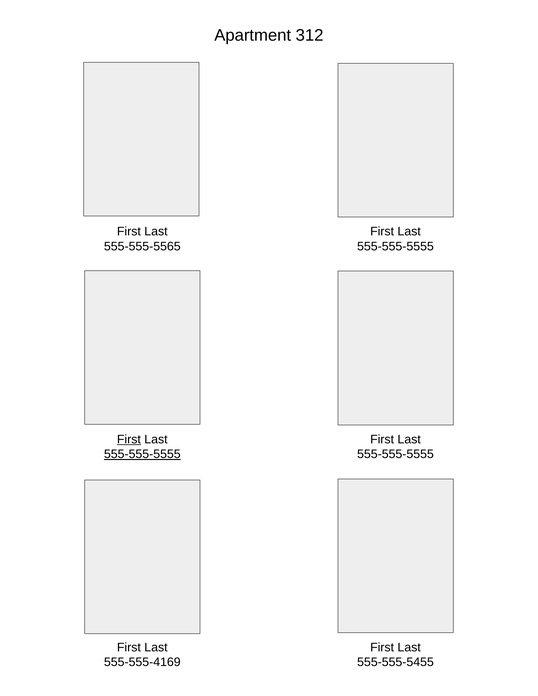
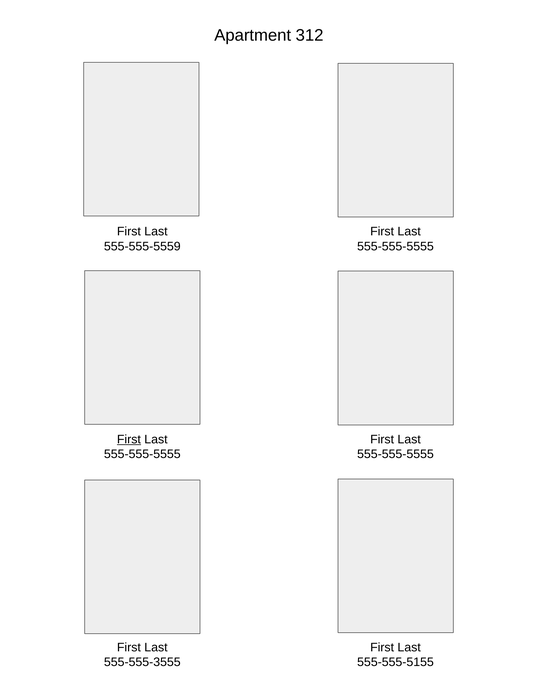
555-555-5565: 555-555-5565 -> 555-555-5559
555-555-5555 at (142, 454) underline: present -> none
555-555-4169: 555-555-4169 -> 555-555-3555
555-555-5455: 555-555-5455 -> 555-555-5155
